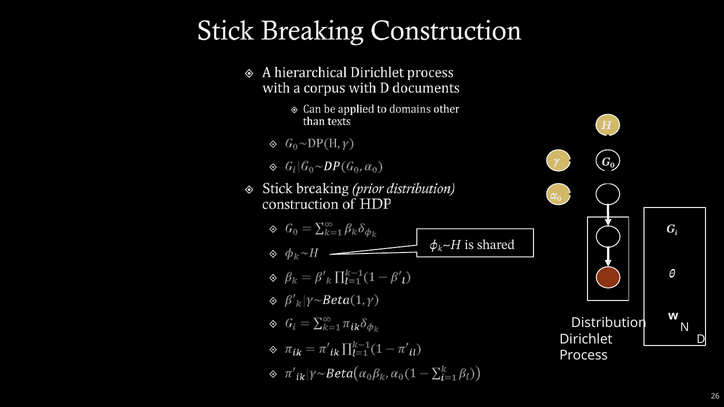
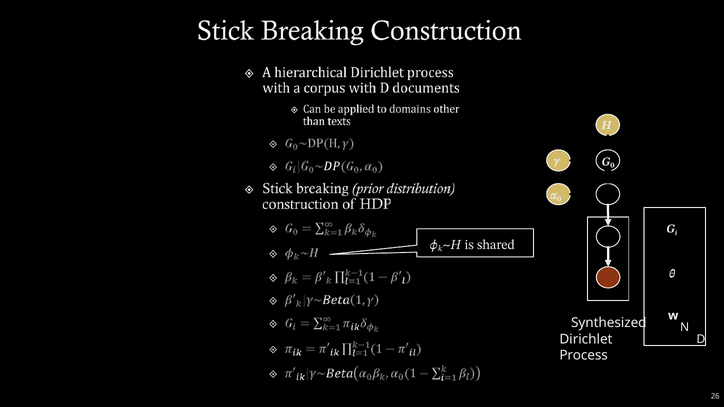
Distribution: Distribution -> Synthesized
